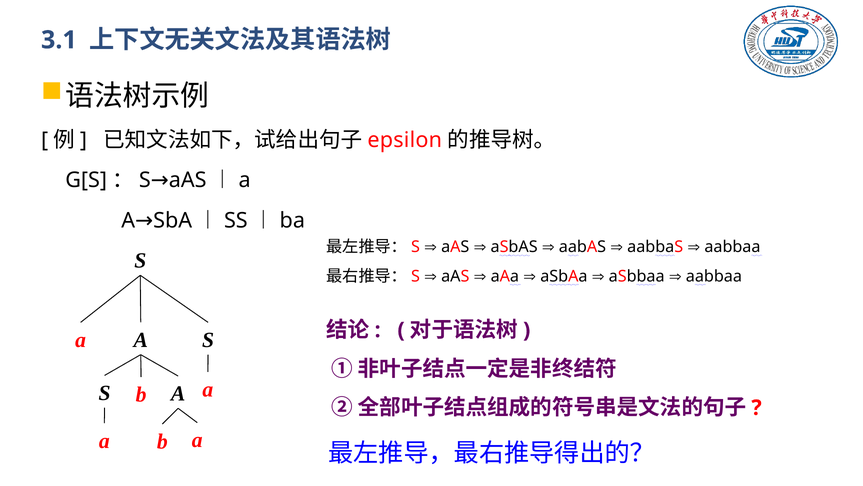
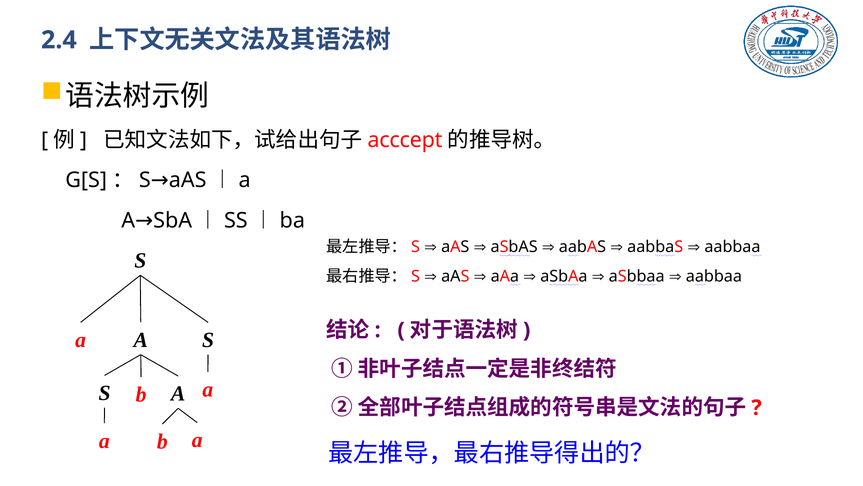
3.1: 3.1 -> 2.4
epsilon: epsilon -> acccept
